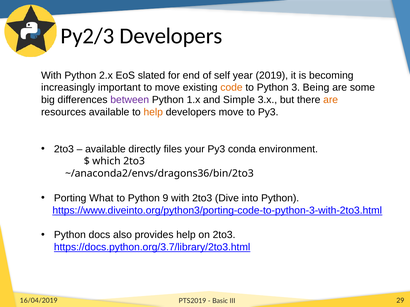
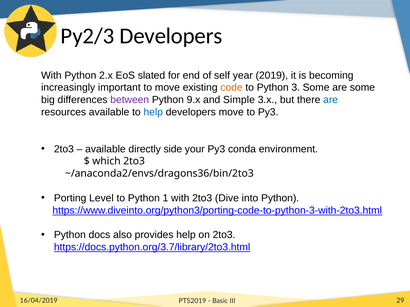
3 Being: Being -> Some
1.x: 1.x -> 9.x
are at (331, 100) colour: orange -> blue
help at (153, 112) colour: orange -> blue
files: files -> side
What: What -> Level
9: 9 -> 1
